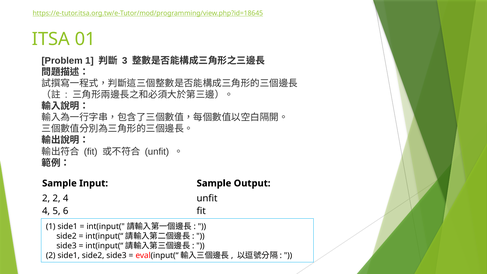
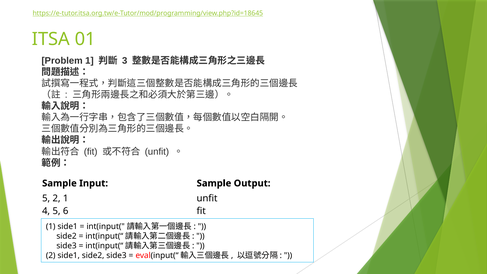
2 at (46, 198): 2 -> 5
2 4: 4 -> 1
